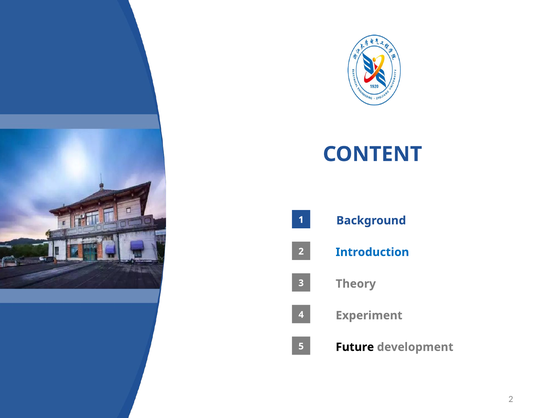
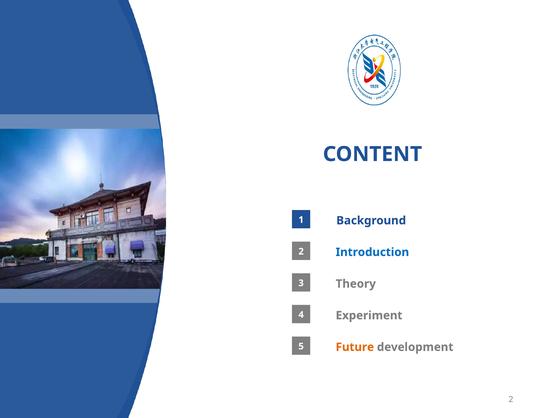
Future colour: black -> orange
